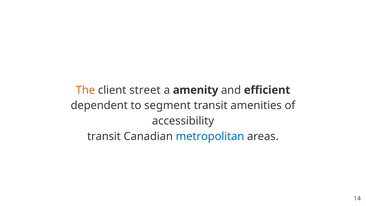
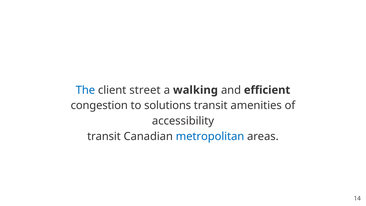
The colour: orange -> blue
amenity: amenity -> walking
dependent: dependent -> congestion
segment: segment -> solutions
